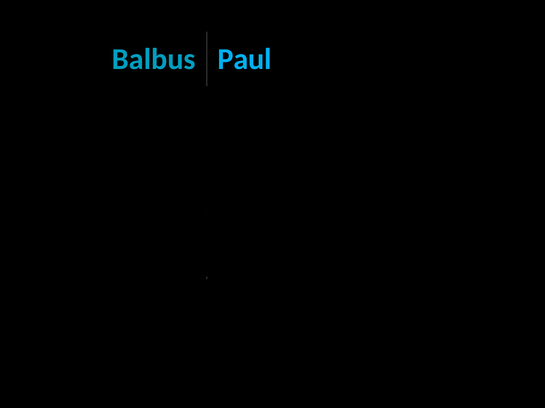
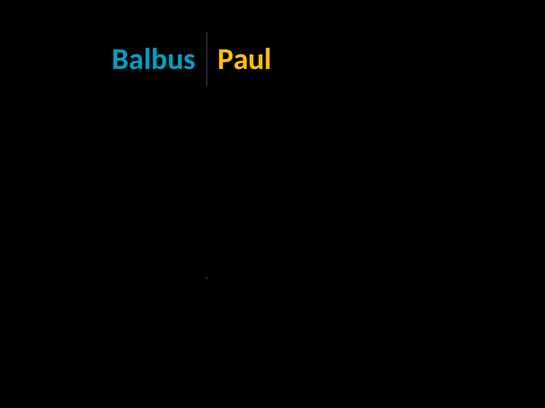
Paul colour: light blue -> yellow
